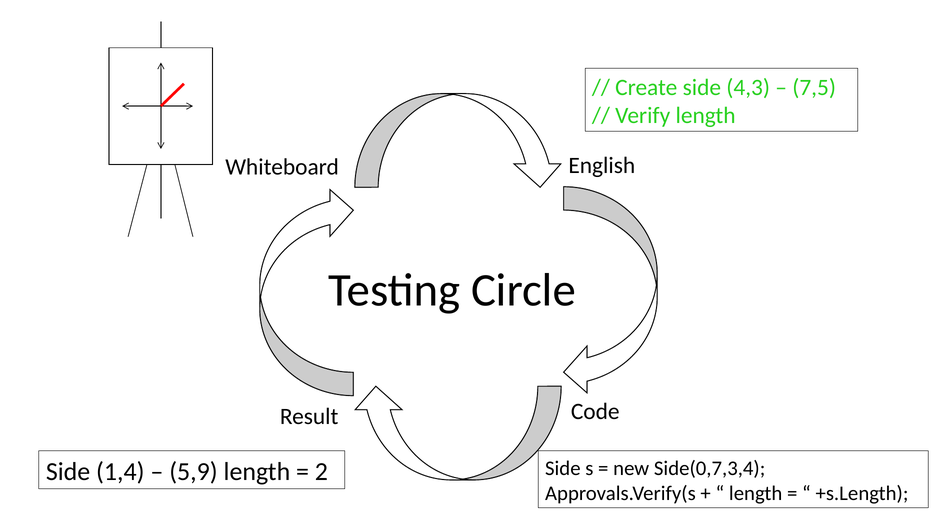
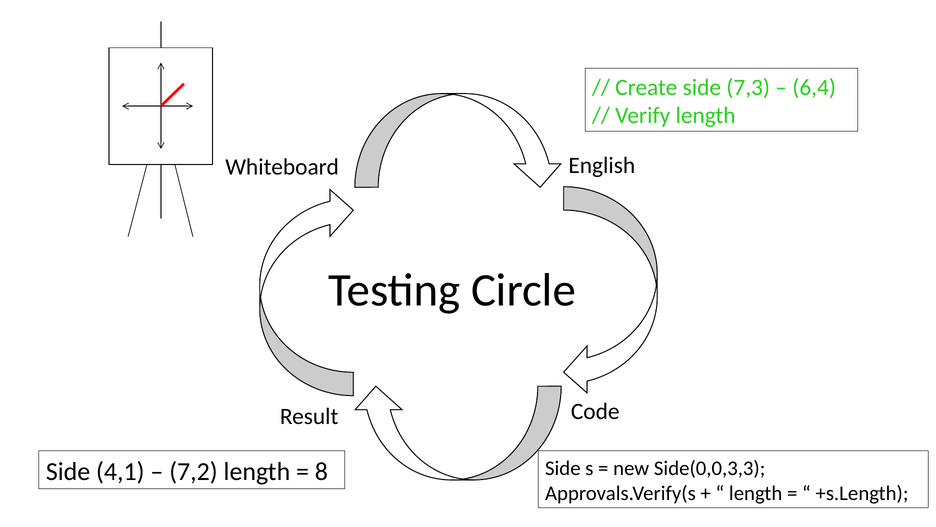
4,3: 4,3 -> 7,3
7,5: 7,5 -> 6,4
Side(0,7,3,4: Side(0,7,3,4 -> Side(0,0,3,3
1,4: 1,4 -> 4,1
5,9: 5,9 -> 7,2
2: 2 -> 8
